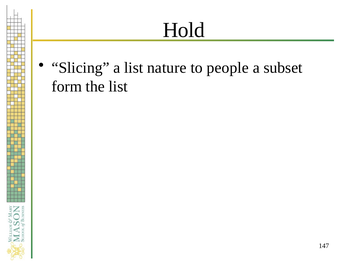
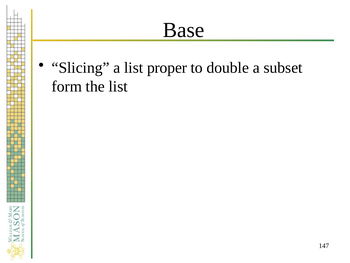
Hold: Hold -> Base
nature: nature -> proper
people: people -> double
